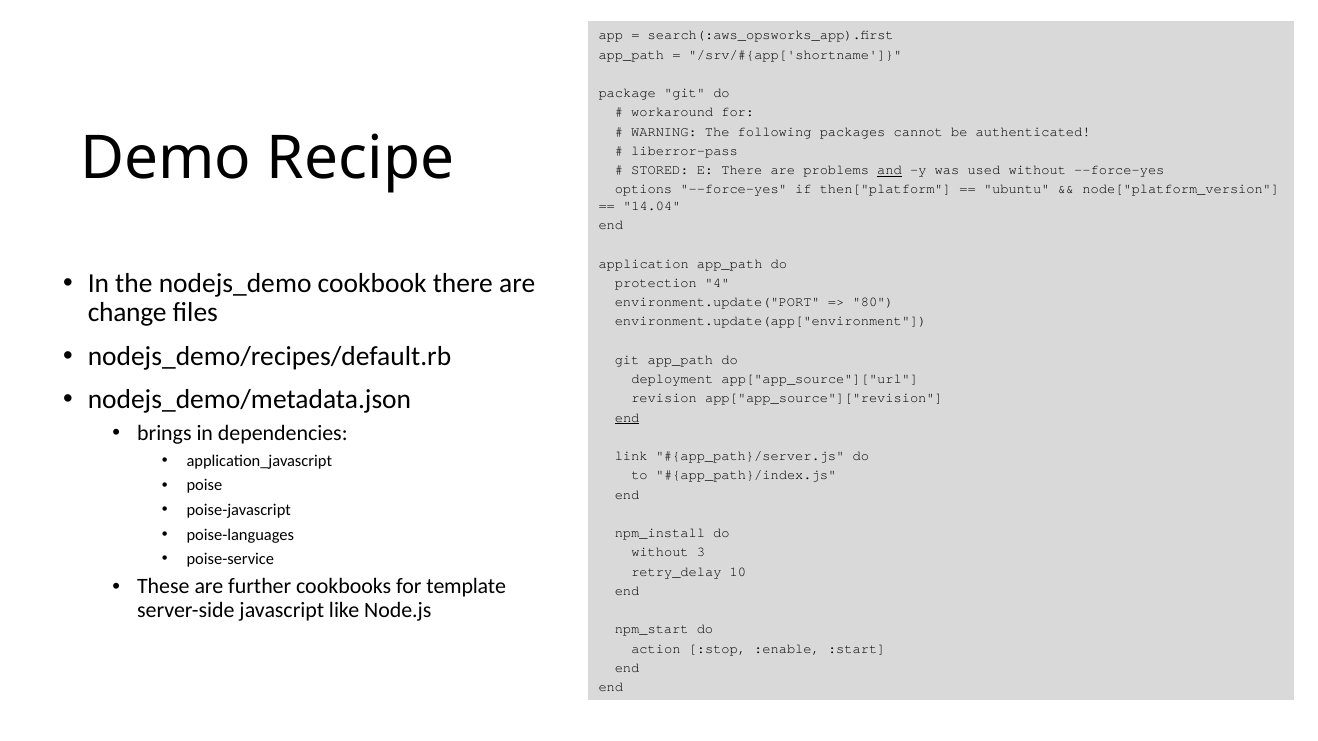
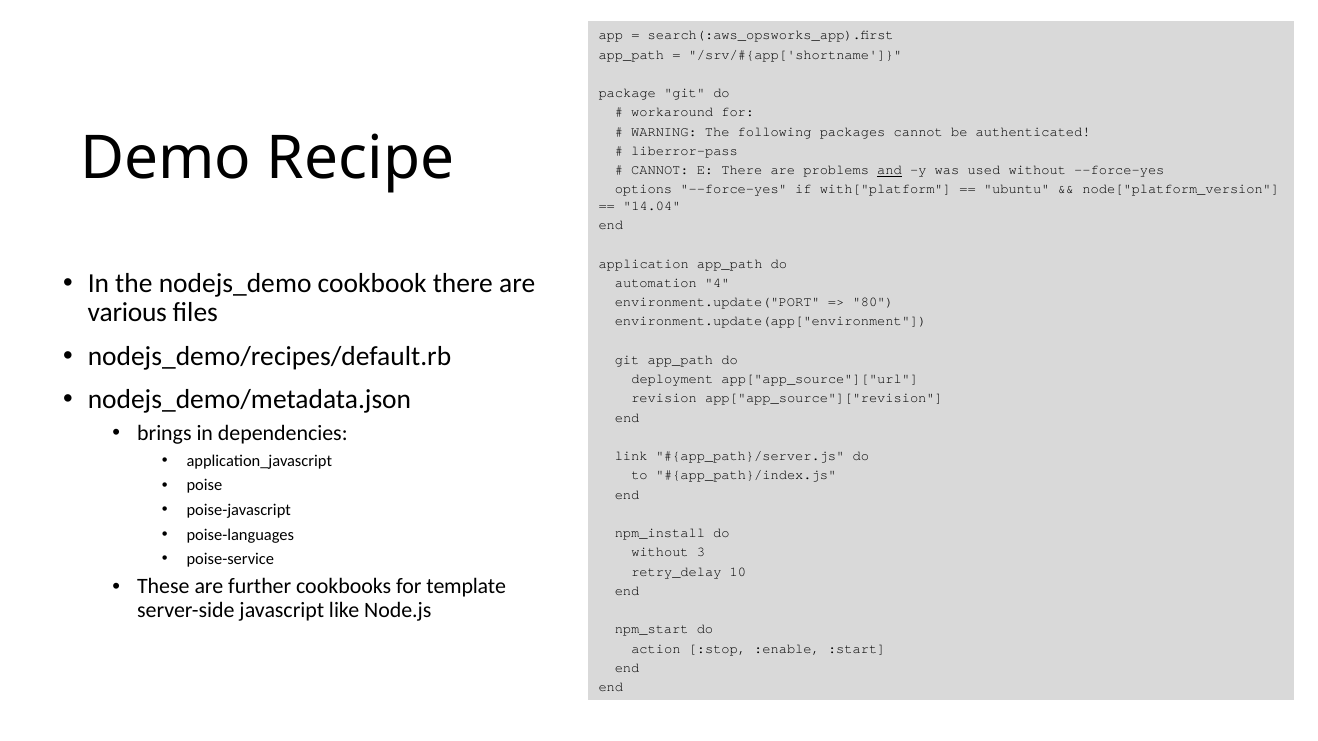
STORED at (660, 170): STORED -> CANNOT
then["platform: then["platform -> with["platform
protection: protection -> automation
change: change -> various
end at (627, 418) underline: present -> none
